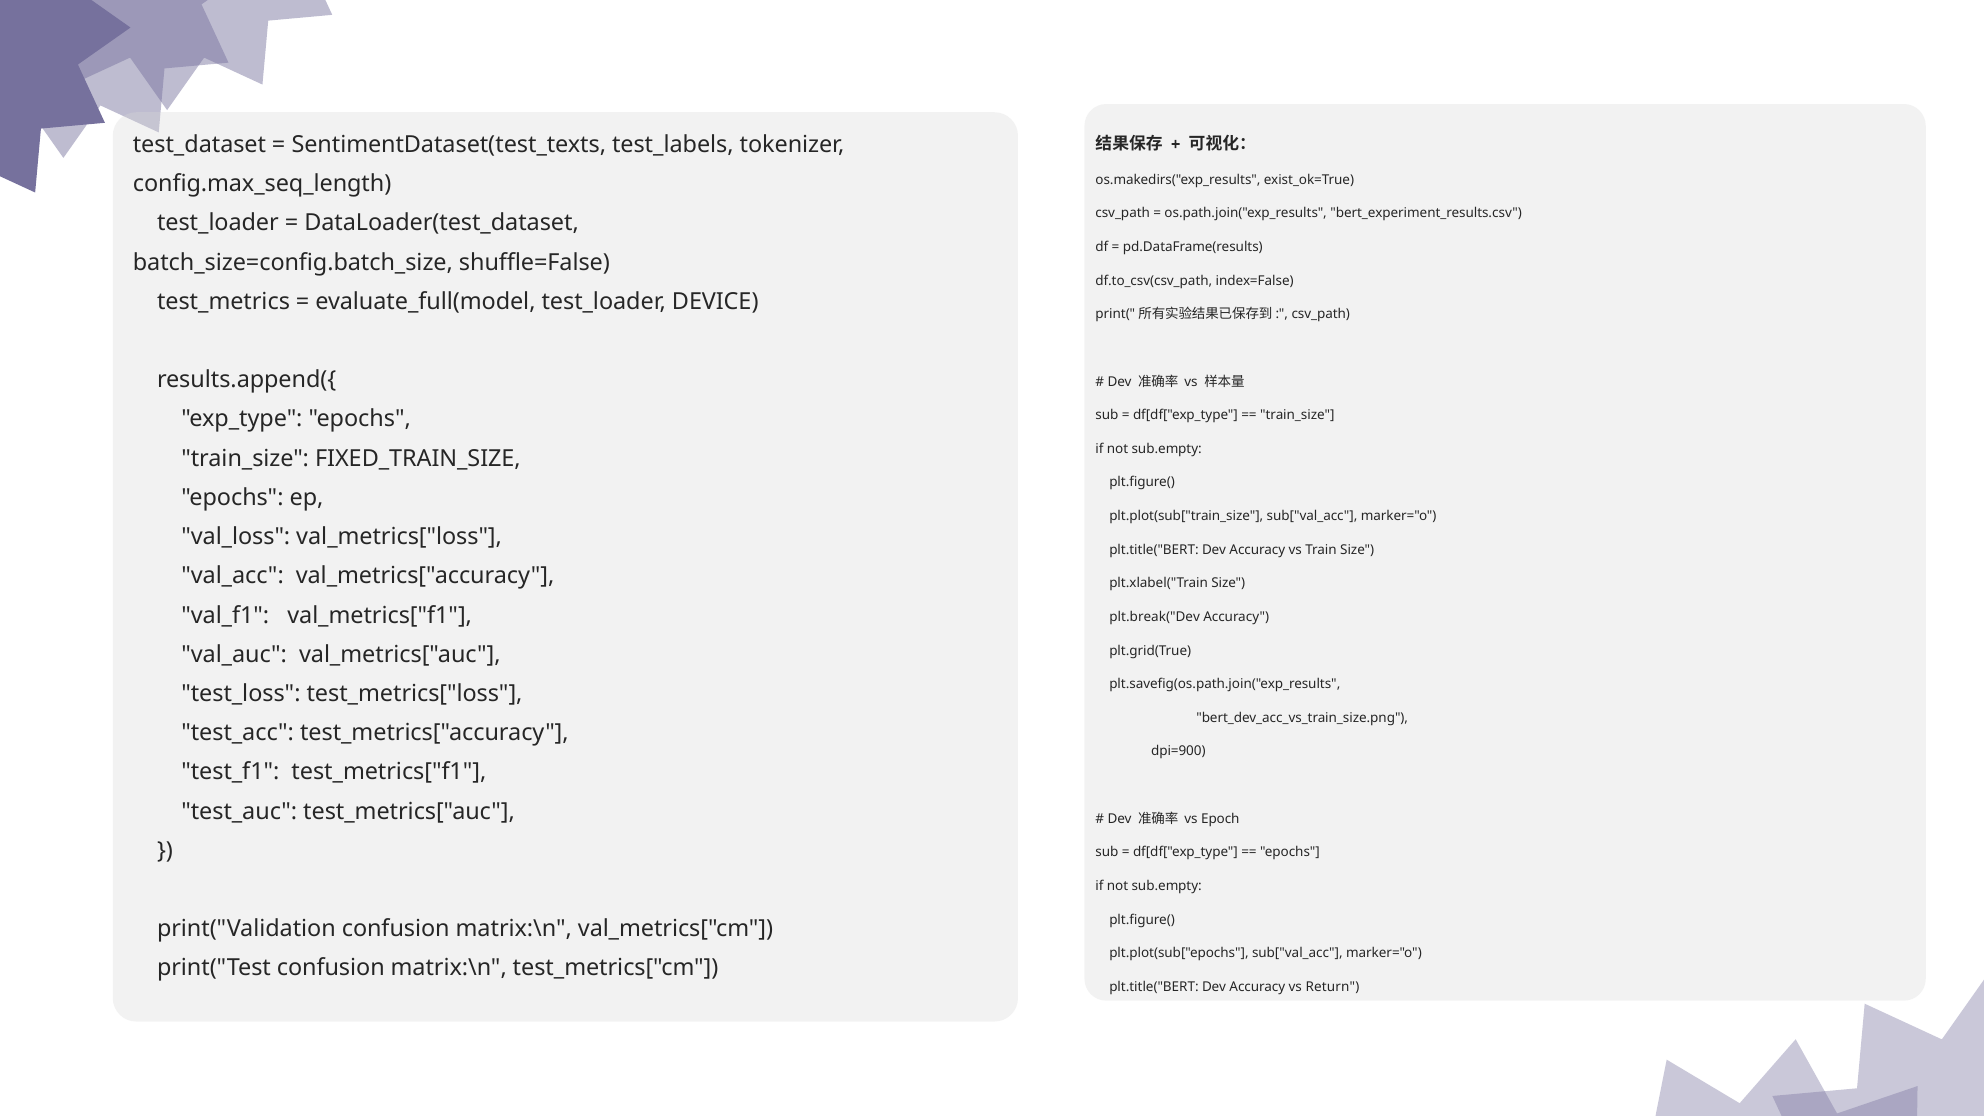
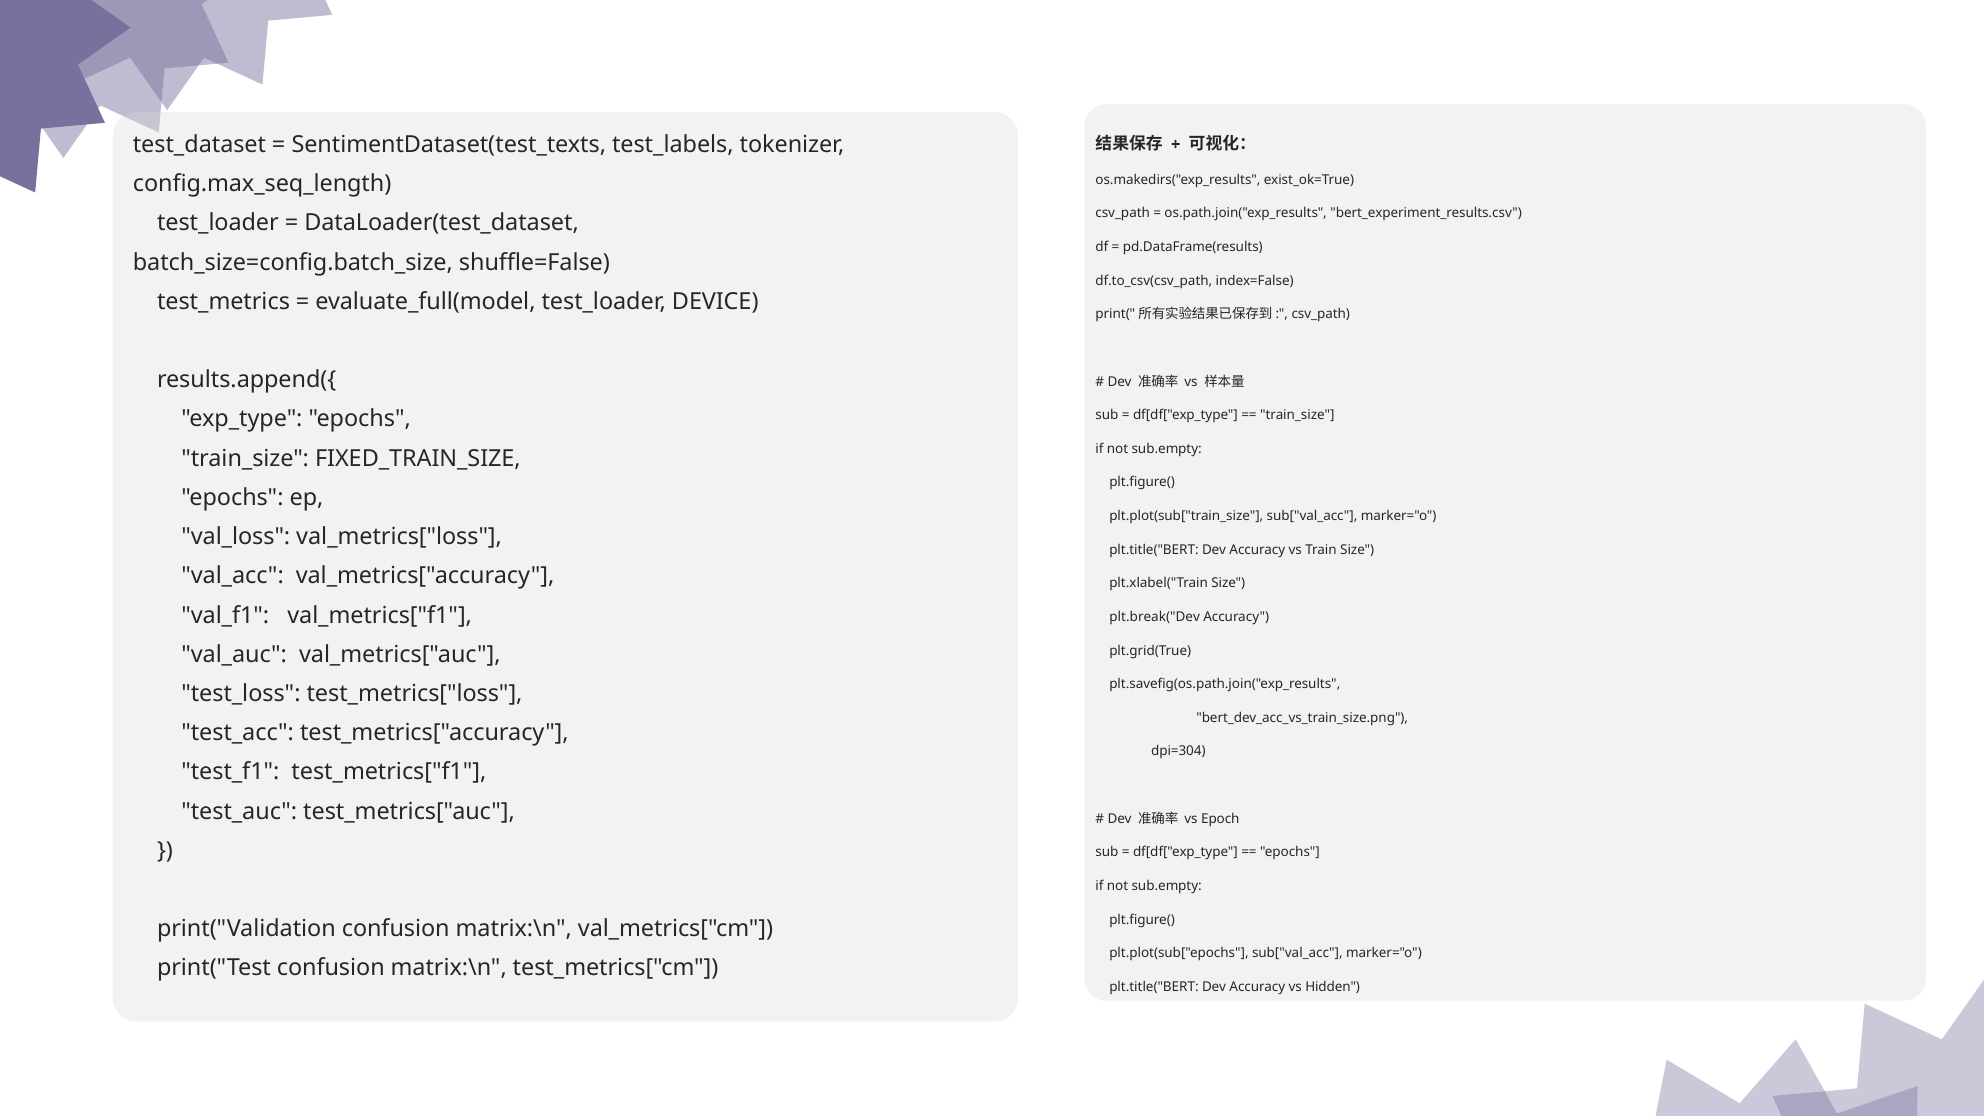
dpi=900: dpi=900 -> dpi=304
Return: Return -> Hidden
